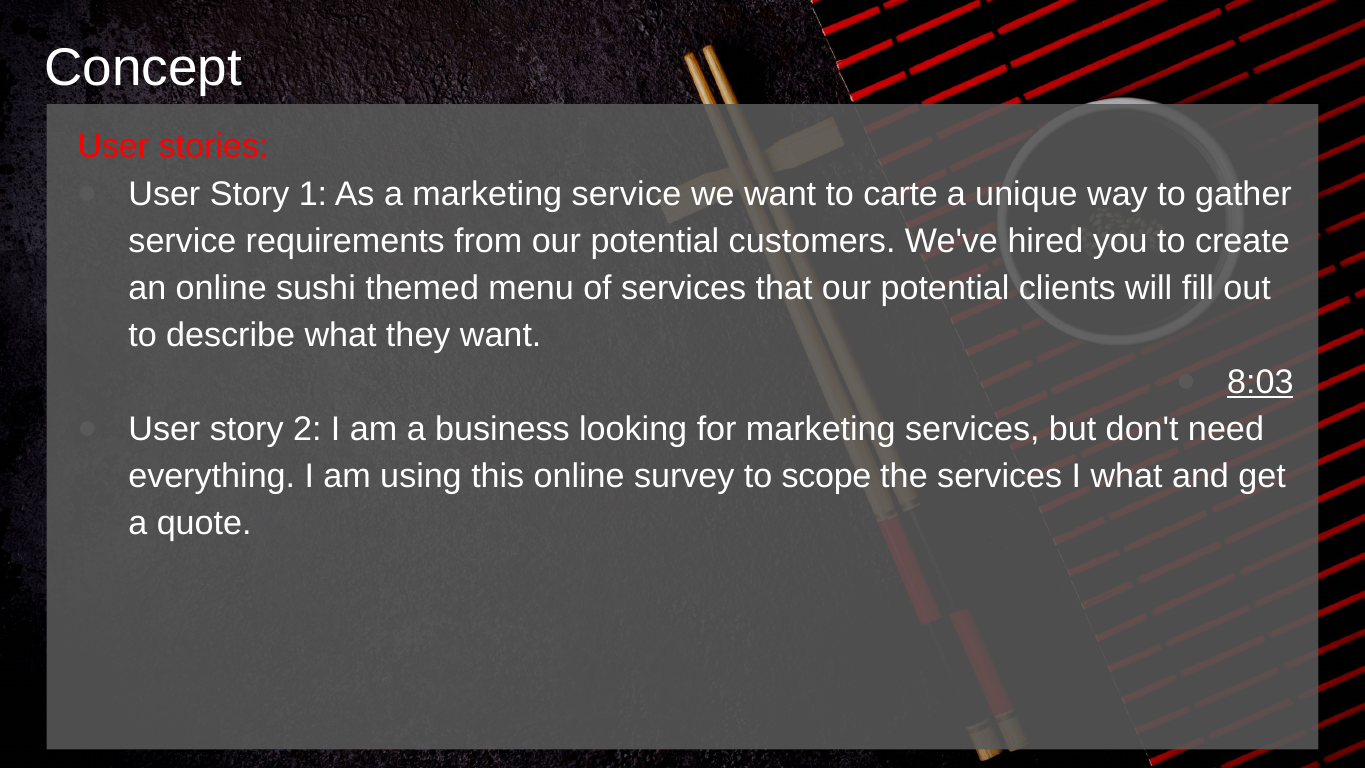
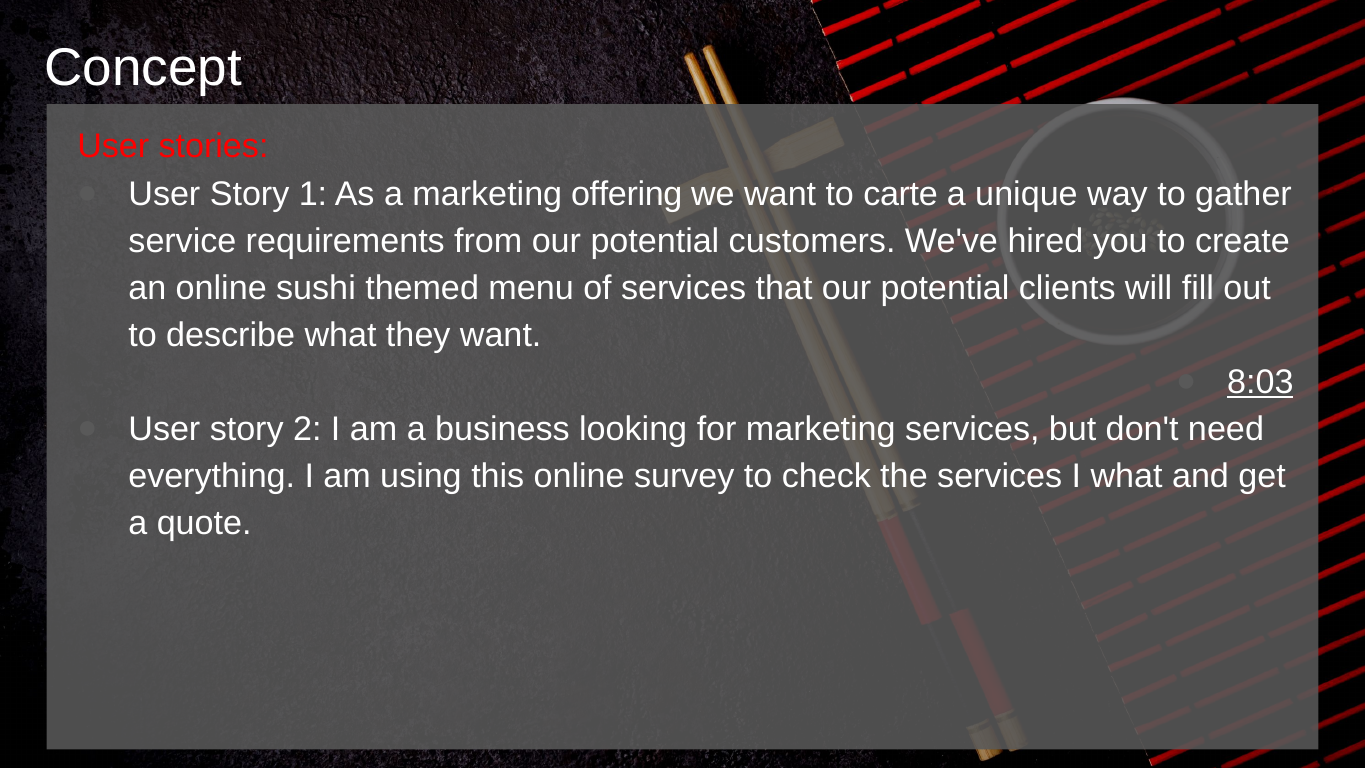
marketing service: service -> offering
scope: scope -> check
